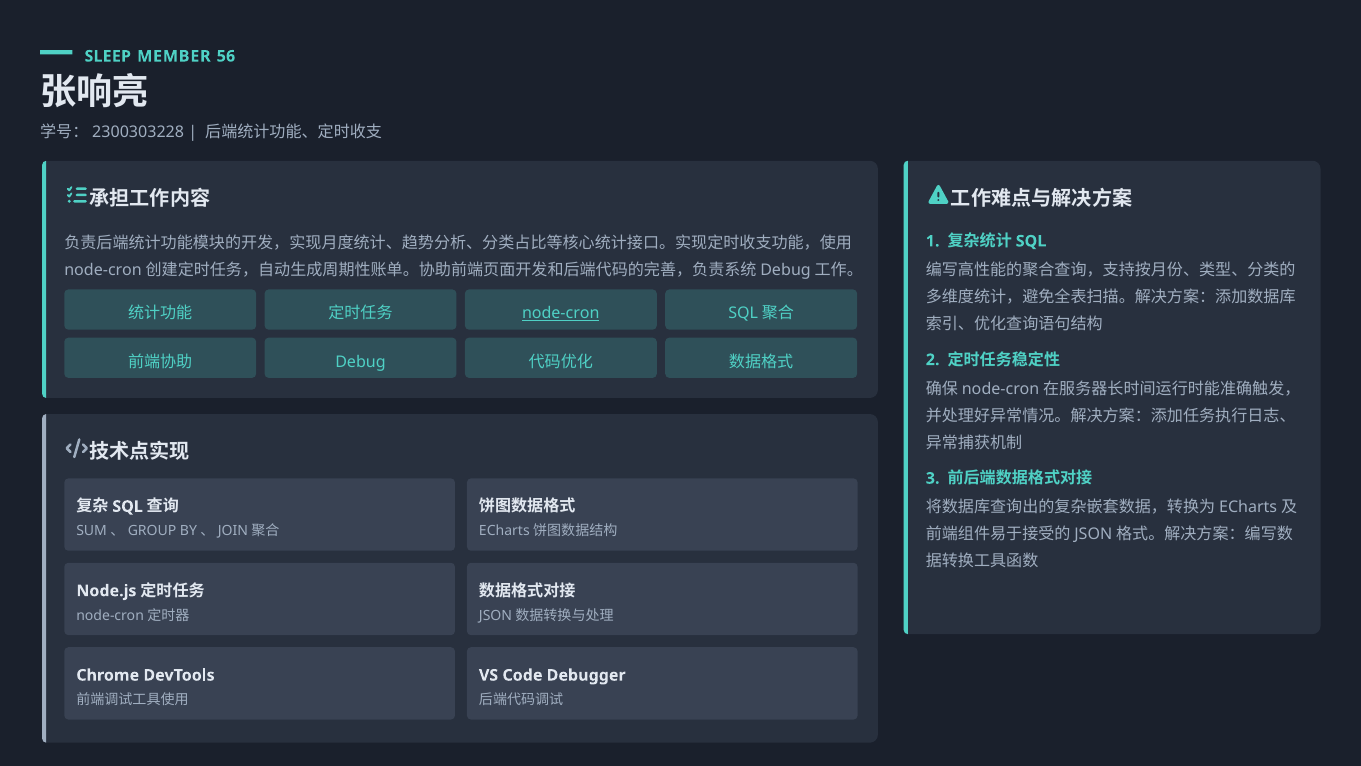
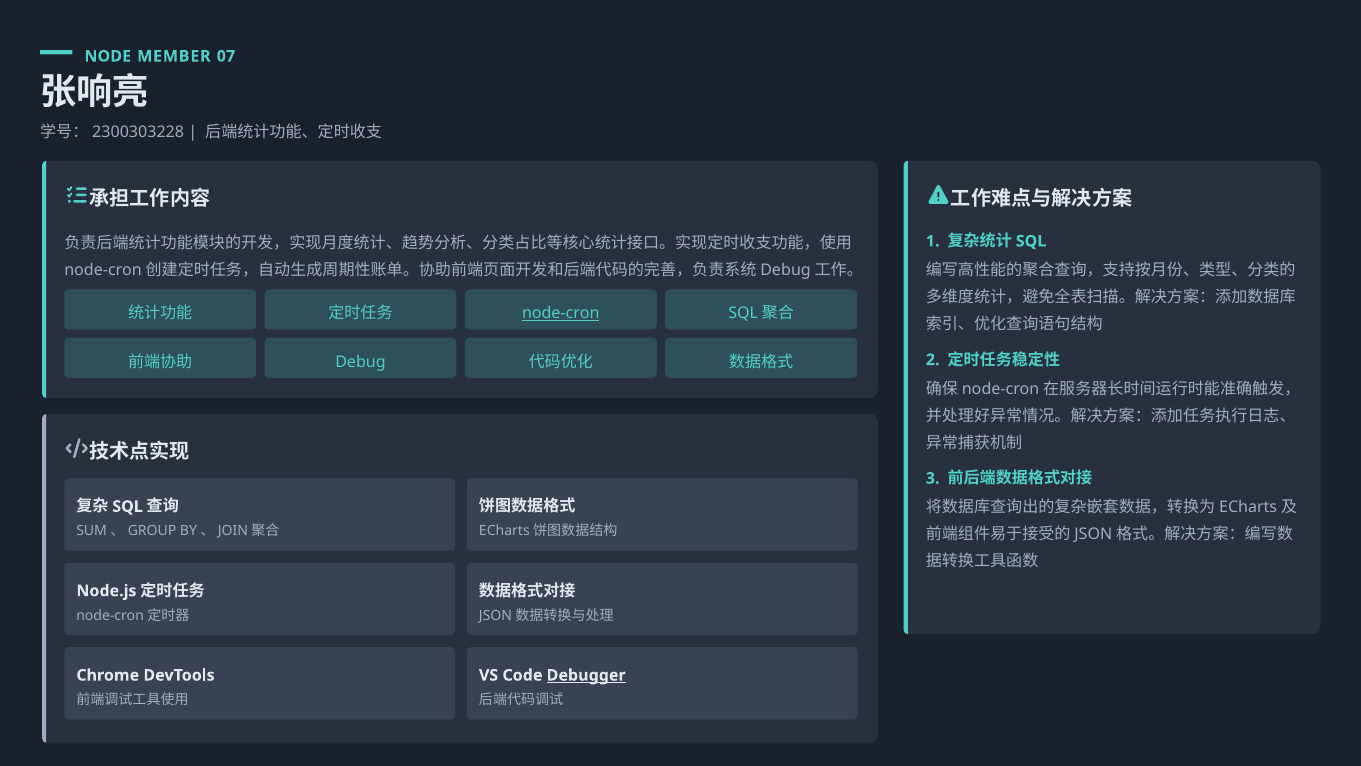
SLEEP: SLEEP -> NODE
56: 56 -> 07
Debugger underline: none -> present
